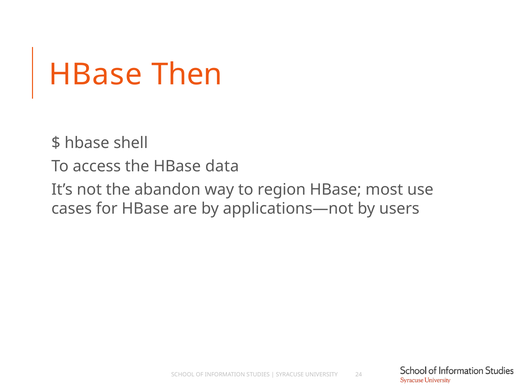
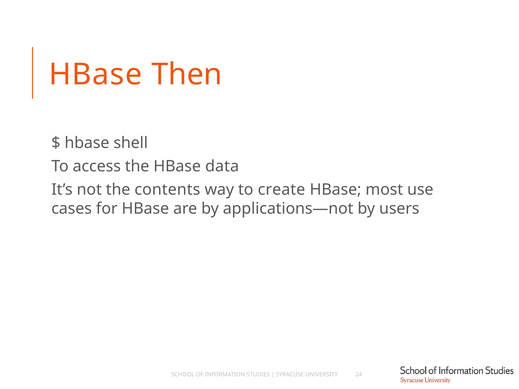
abandon: abandon -> contents
region: region -> create
